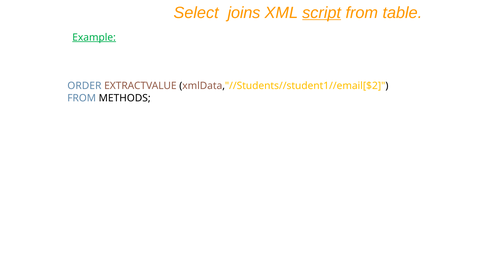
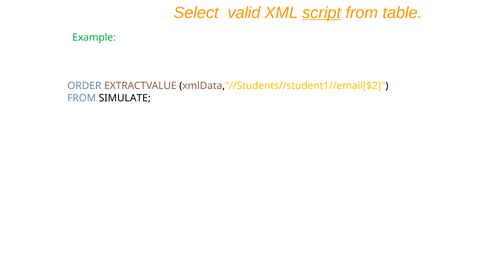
joins: joins -> valid
Example underline: present -> none
METHODS: METHODS -> SIMULATE
